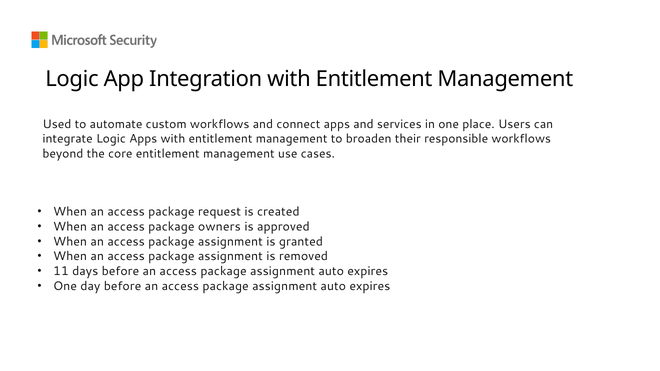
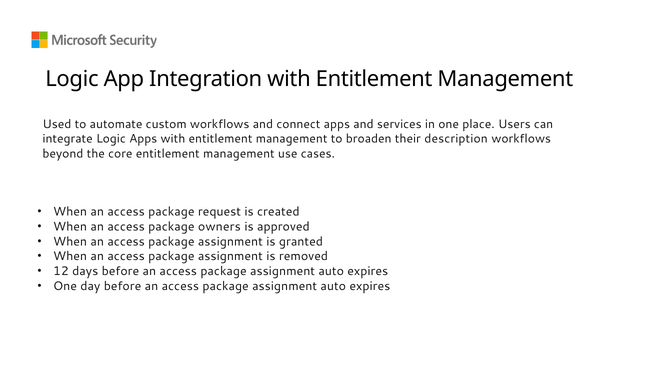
responsible: responsible -> description
11: 11 -> 12
